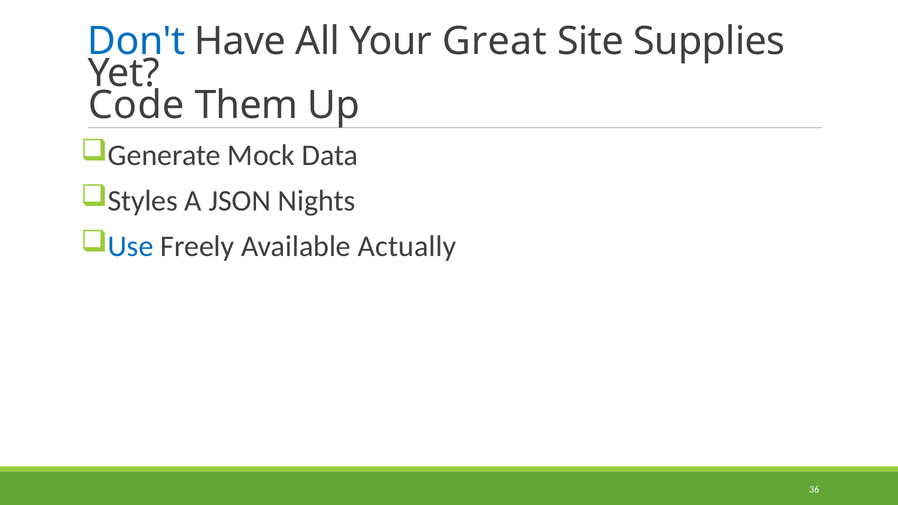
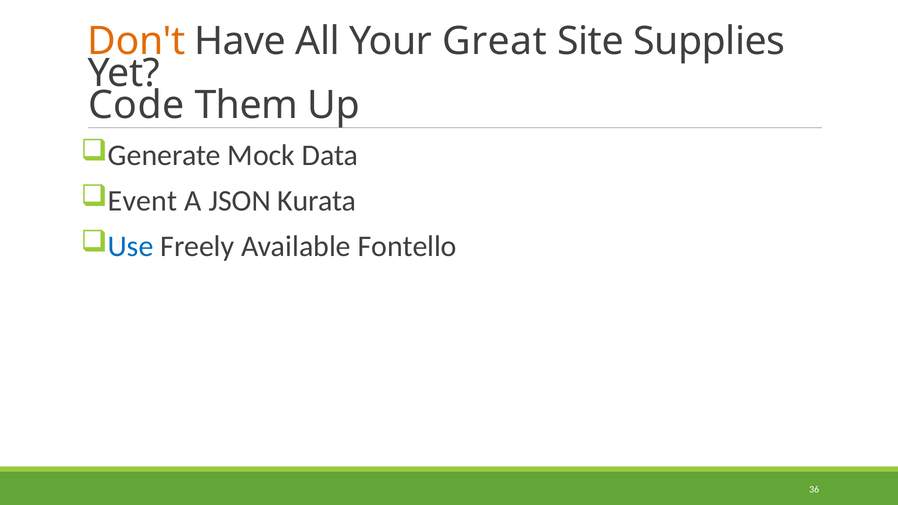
Don't colour: blue -> orange
Styles: Styles -> Event
Nights: Nights -> Kurata
Actually: Actually -> Fontello
